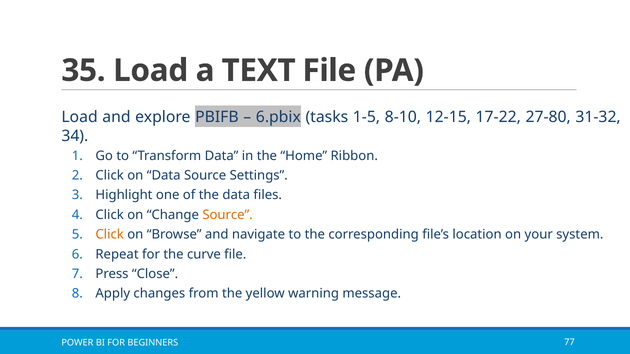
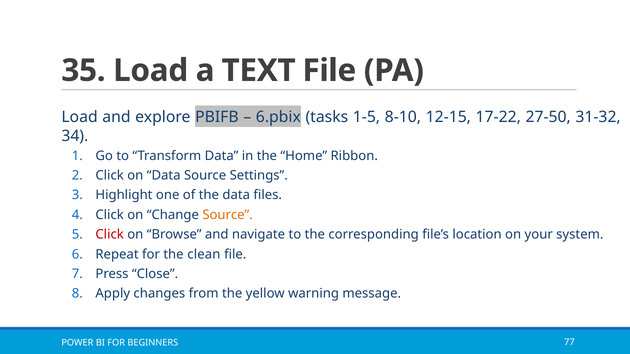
27-80: 27-80 -> 27-50
Click at (110, 235) colour: orange -> red
curve: curve -> clean
